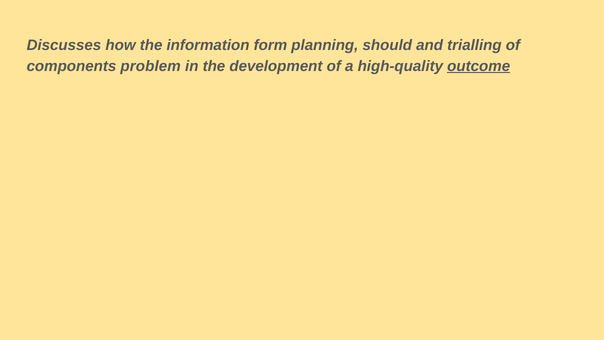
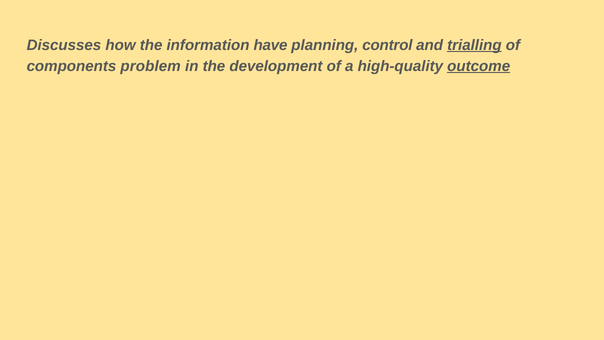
form: form -> have
should: should -> control
trialling underline: none -> present
